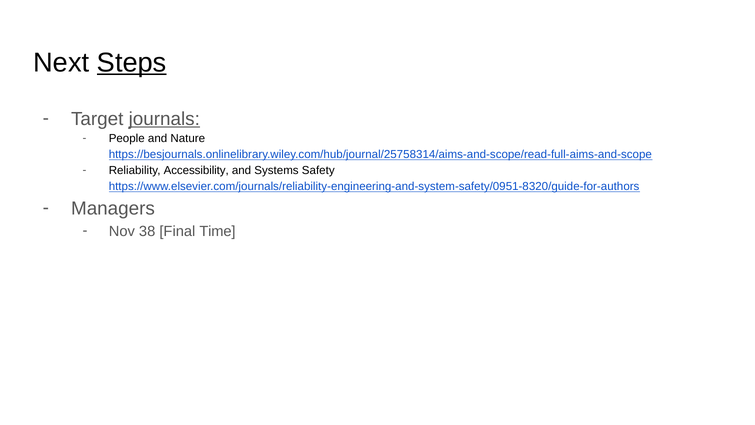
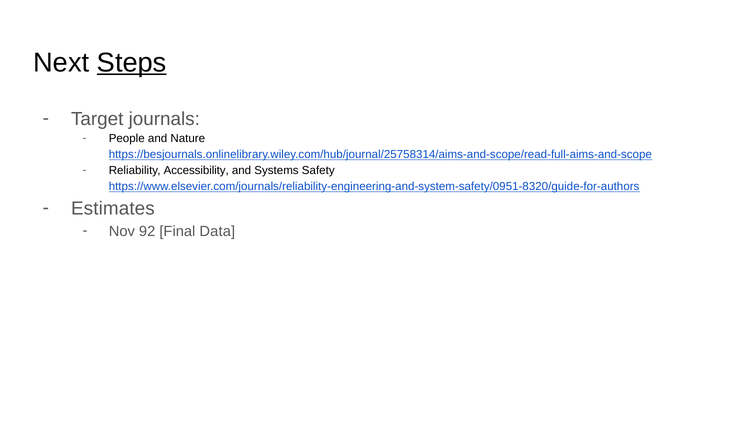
journals underline: present -> none
Managers: Managers -> Estimates
38: 38 -> 92
Time: Time -> Data
